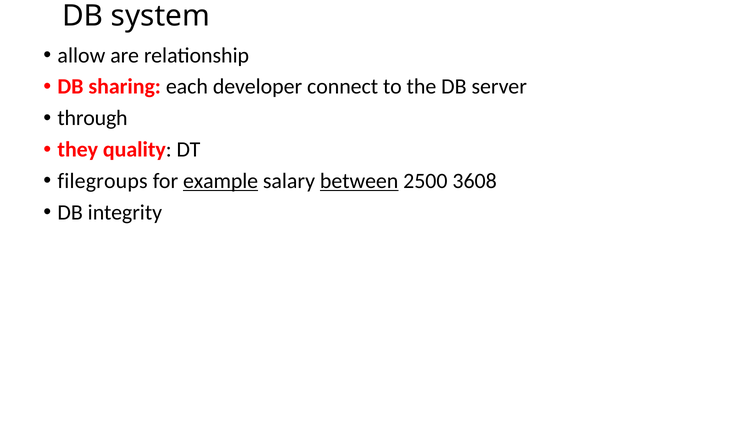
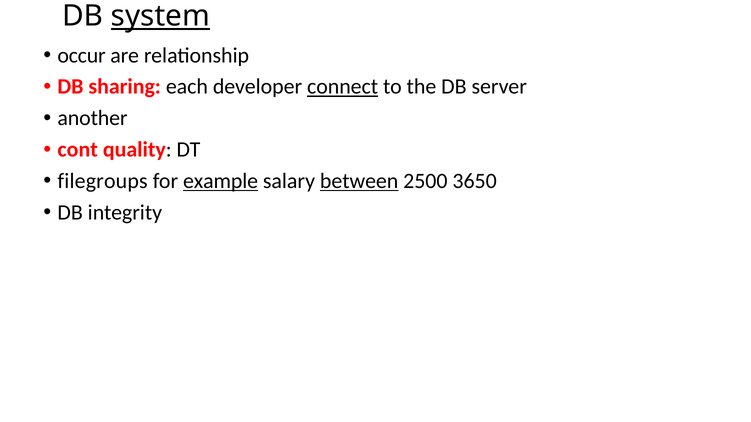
system underline: none -> present
allow: allow -> occur
connect underline: none -> present
through: through -> another
they: they -> cont
3608: 3608 -> 3650
